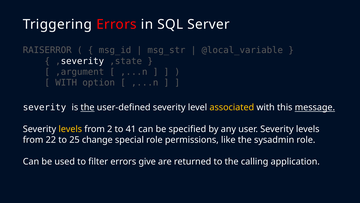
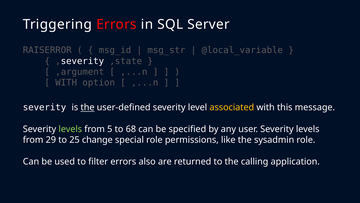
message underline: present -> none
levels at (70, 129) colour: yellow -> light green
2: 2 -> 5
41: 41 -> 68
22: 22 -> 29
give: give -> also
